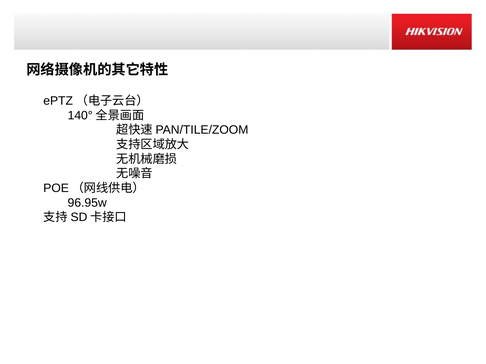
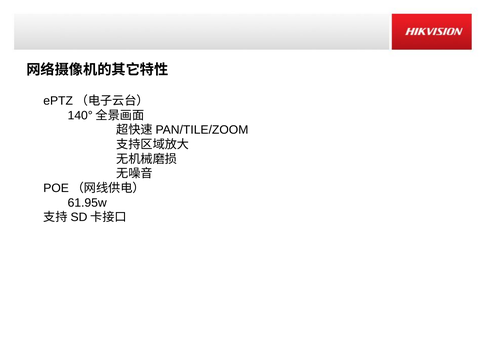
96.95w: 96.95w -> 61.95w
